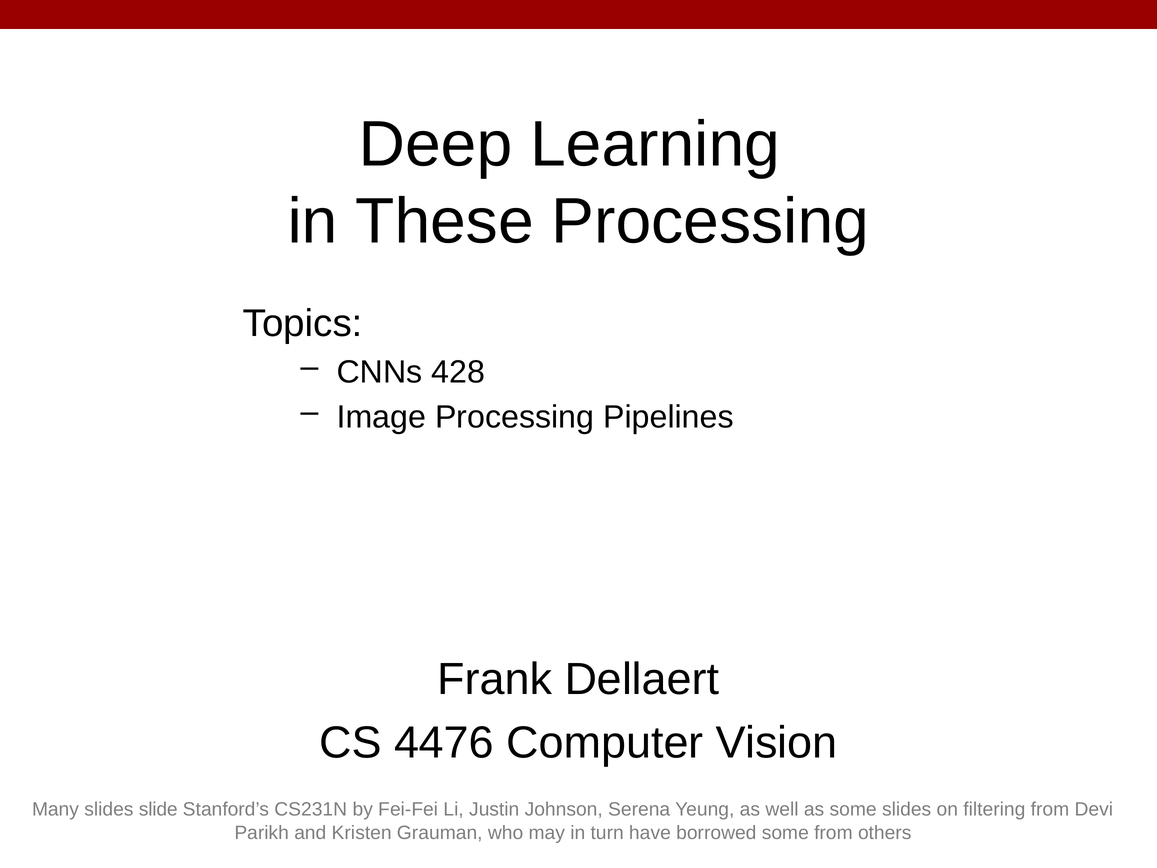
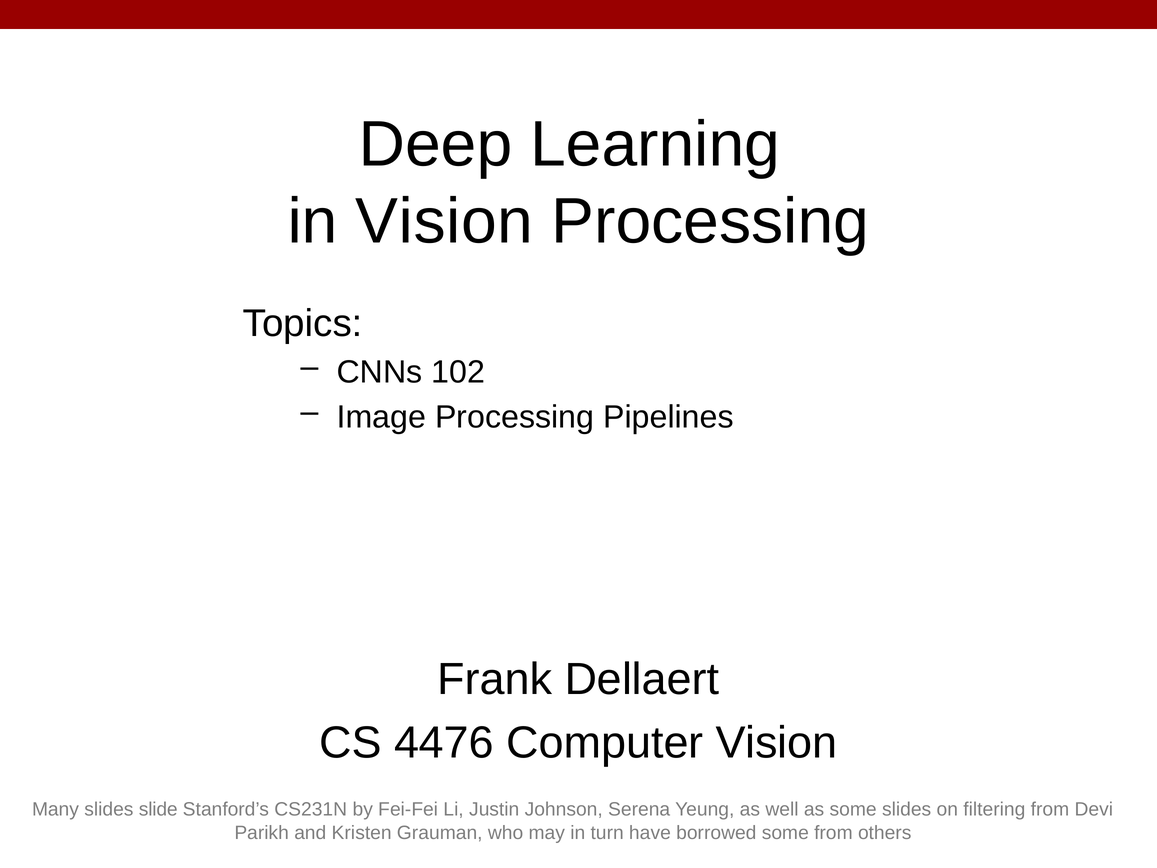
in These: These -> Vision
428: 428 -> 102
